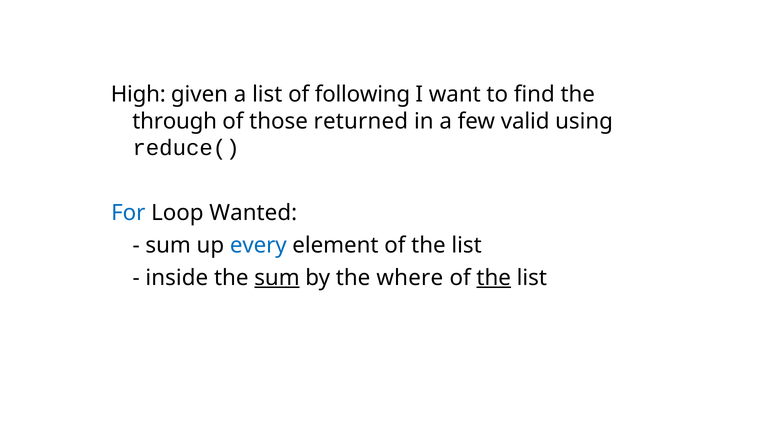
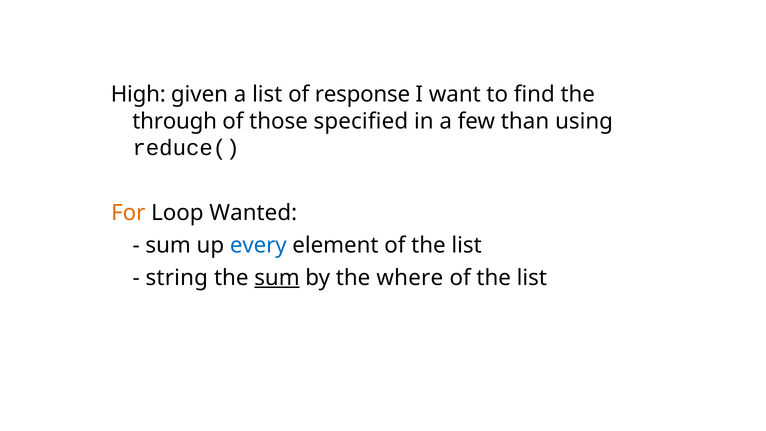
following: following -> response
returned: returned -> specified
valid: valid -> than
For colour: blue -> orange
inside: inside -> string
the at (494, 278) underline: present -> none
